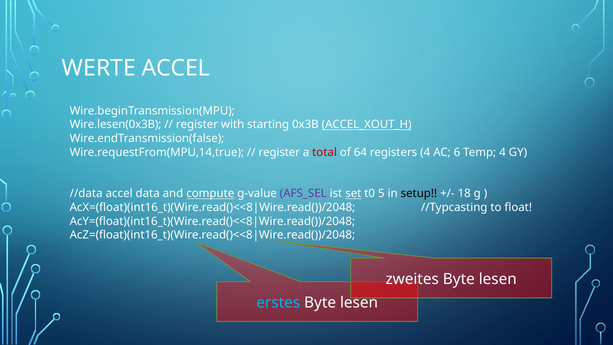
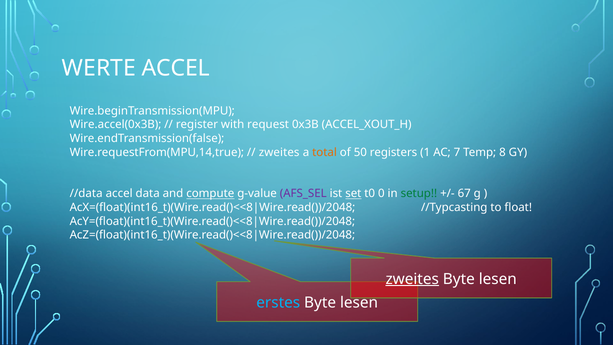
Wire.lesen(0x3B: Wire.lesen(0x3B -> Wire.accel(0x3B
starting: starting -> request
ACCEL_XOUT_H underline: present -> none
register at (279, 152): register -> zweites
total colour: red -> orange
64: 64 -> 50
registers 4: 4 -> 1
6: 6 -> 7
Temp 4: 4 -> 8
5: 5 -> 0
setup colour: black -> green
18: 18 -> 67
zweites at (412, 279) underline: none -> present
